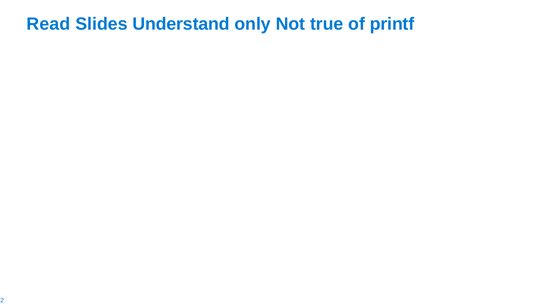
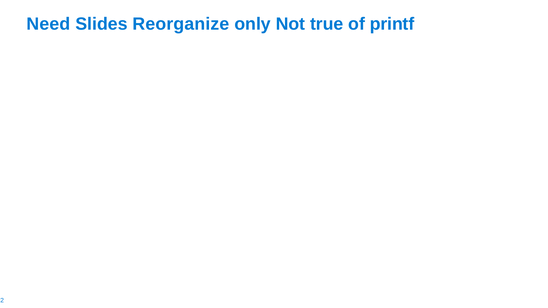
Read: Read -> Need
Understand: Understand -> Reorganize
